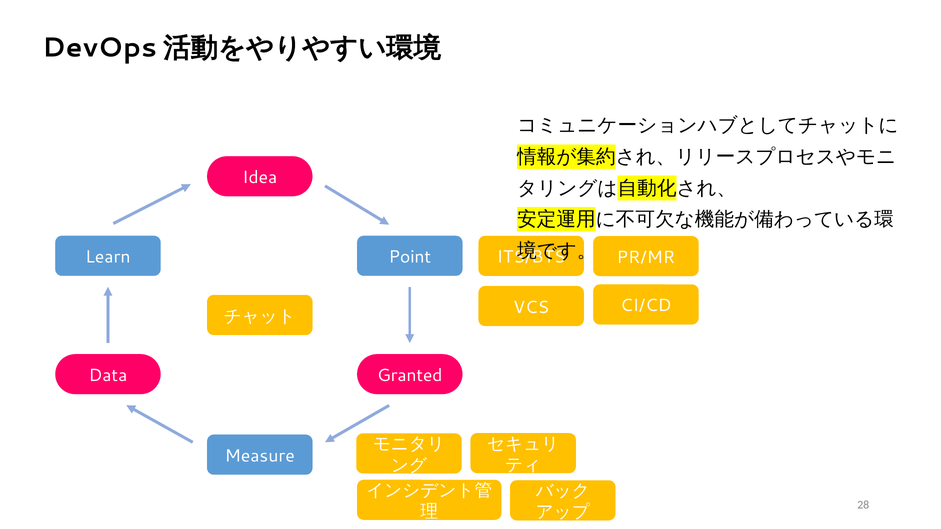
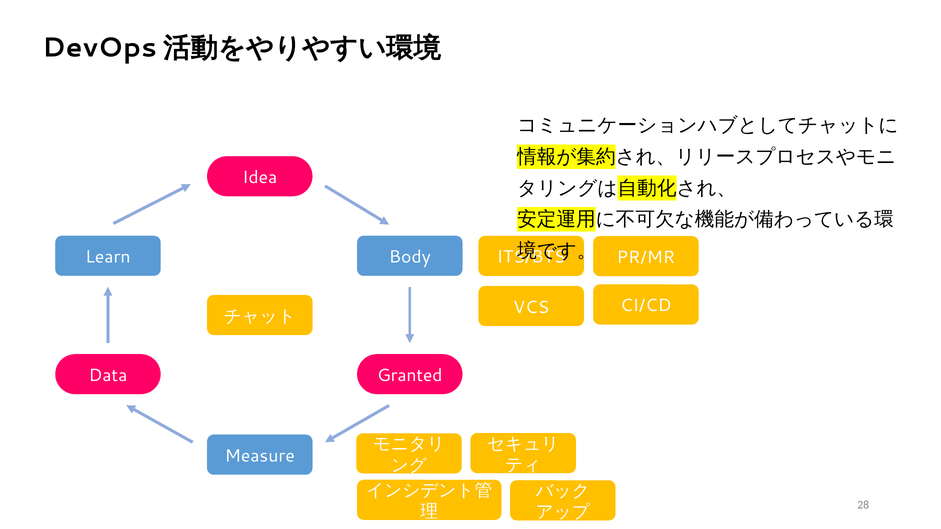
Point: Point -> Body
